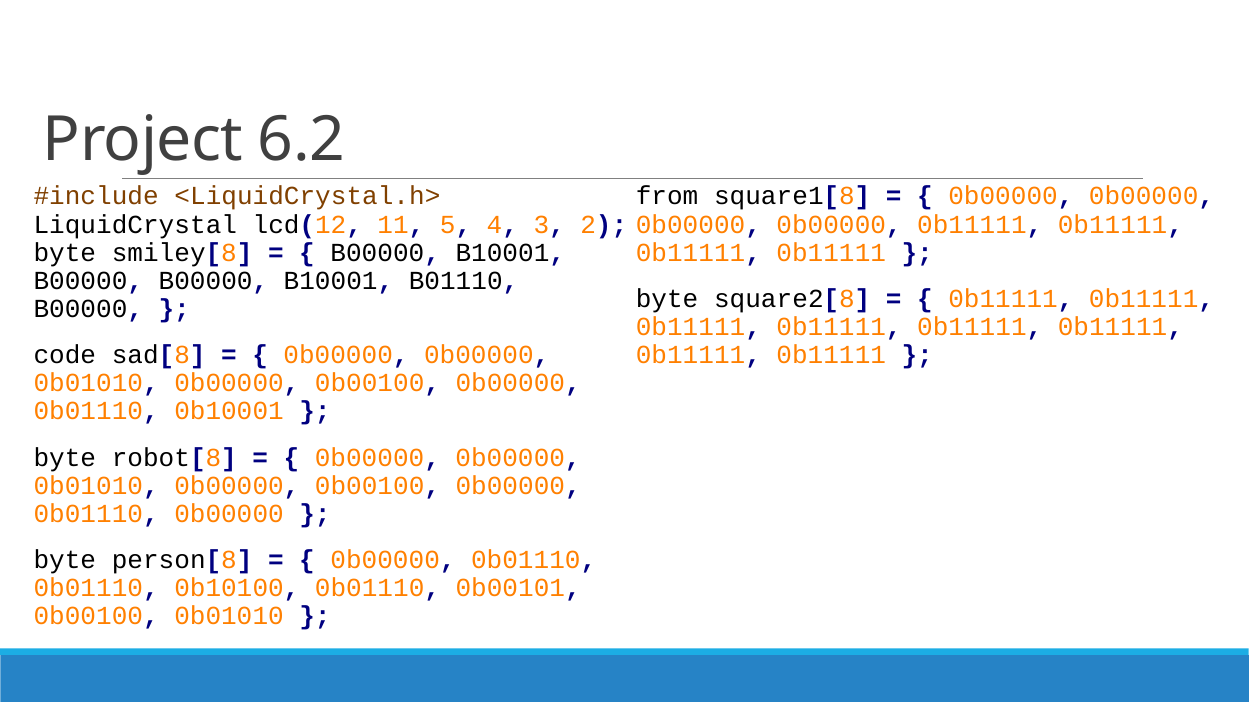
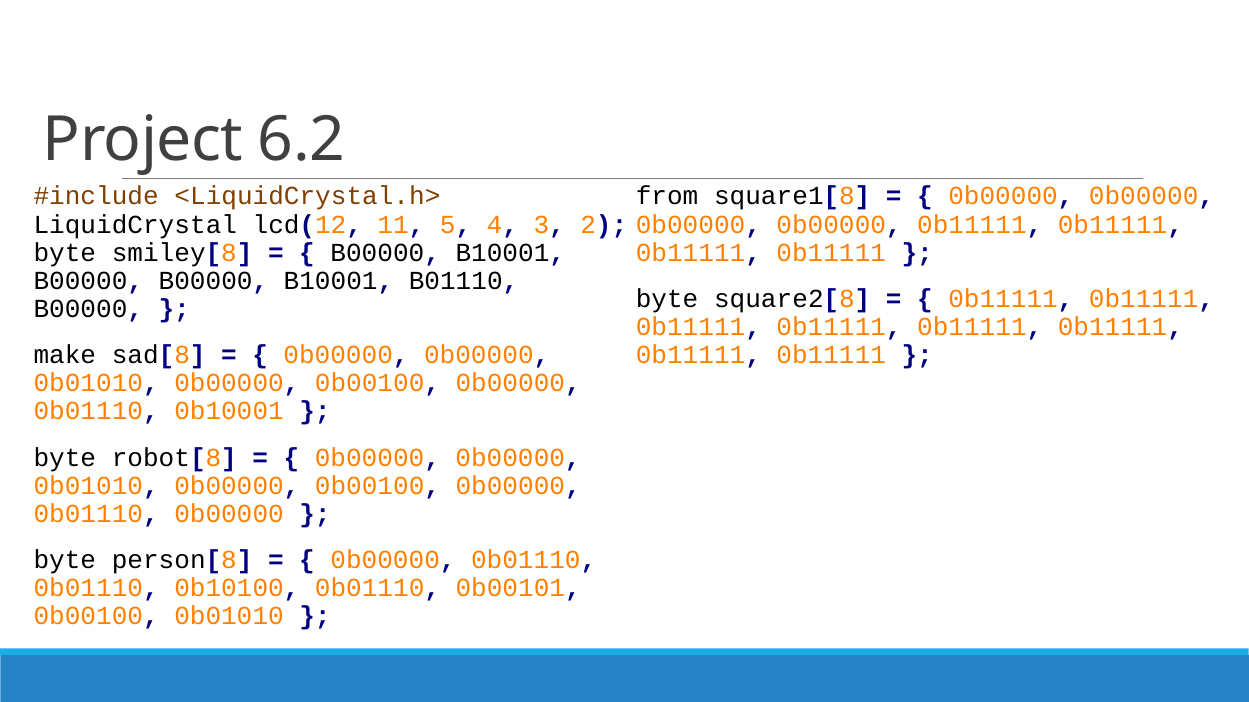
code: code -> make
